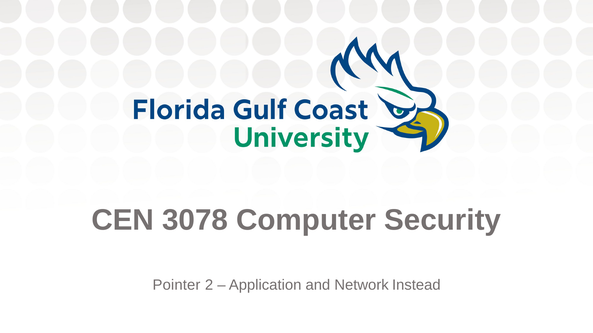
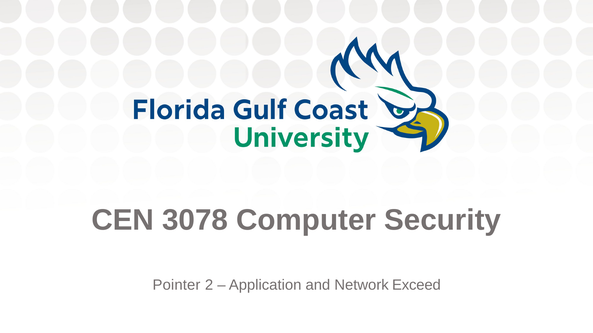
Instead: Instead -> Exceed
